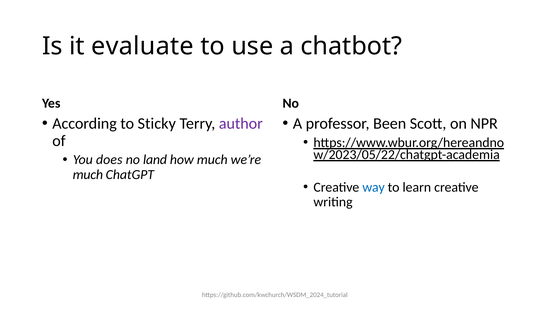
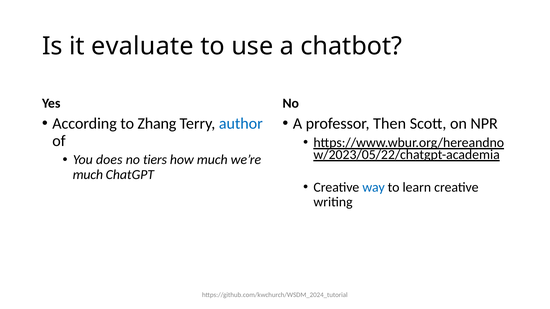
Sticky: Sticky -> Zhang
author colour: purple -> blue
Been: Been -> Then
land: land -> tiers
